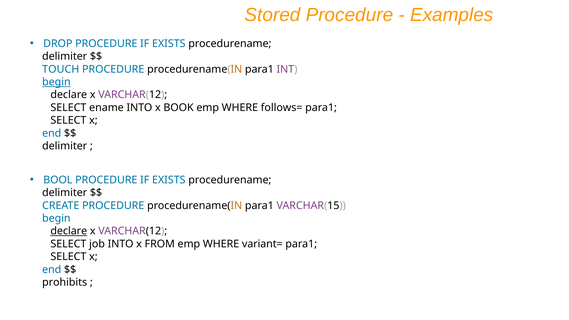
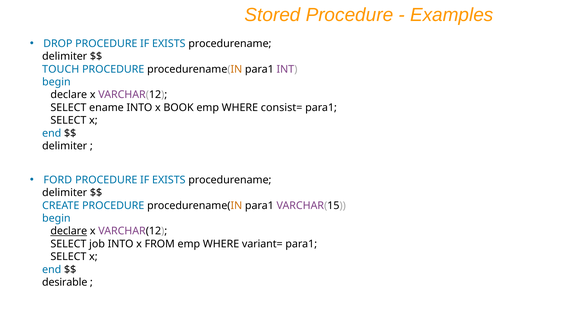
begin at (56, 82) underline: present -> none
follows=: follows= -> consist=
BOOL: BOOL -> FORD
prohibits: prohibits -> desirable
